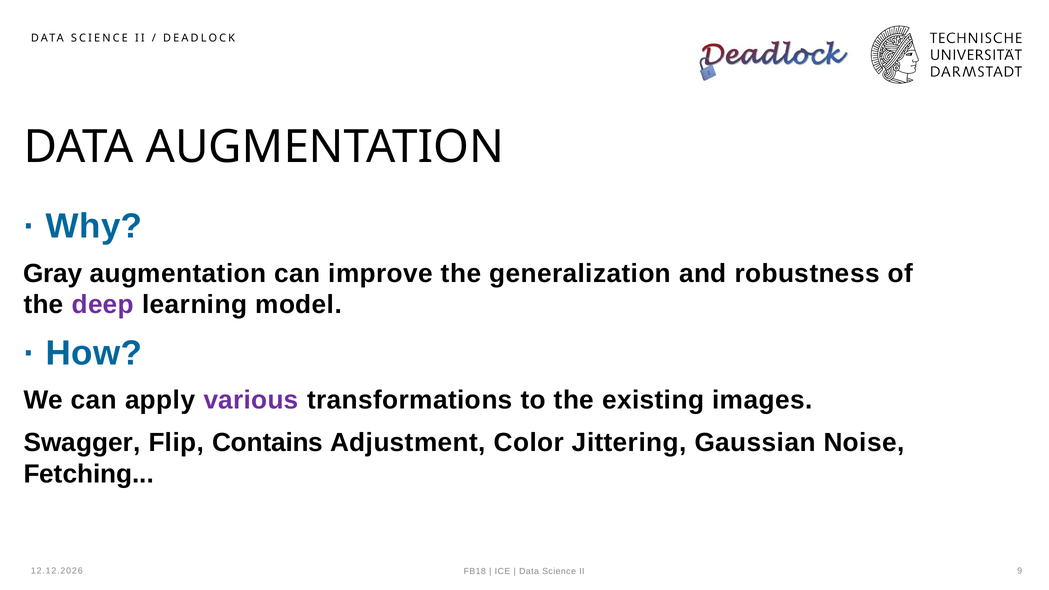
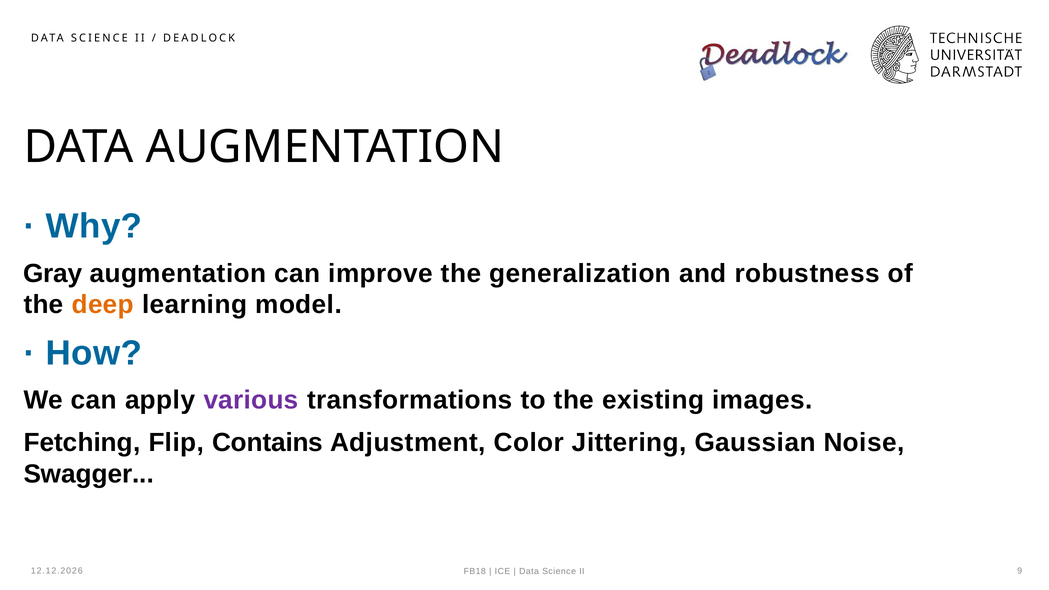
deep colour: purple -> orange
Swagger: Swagger -> Fetching
Fetching: Fetching -> Swagger
